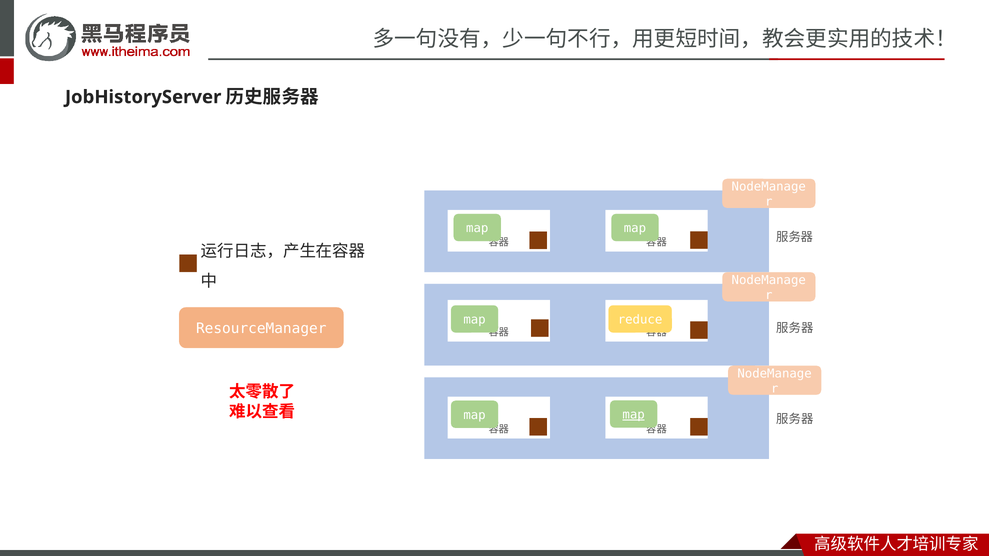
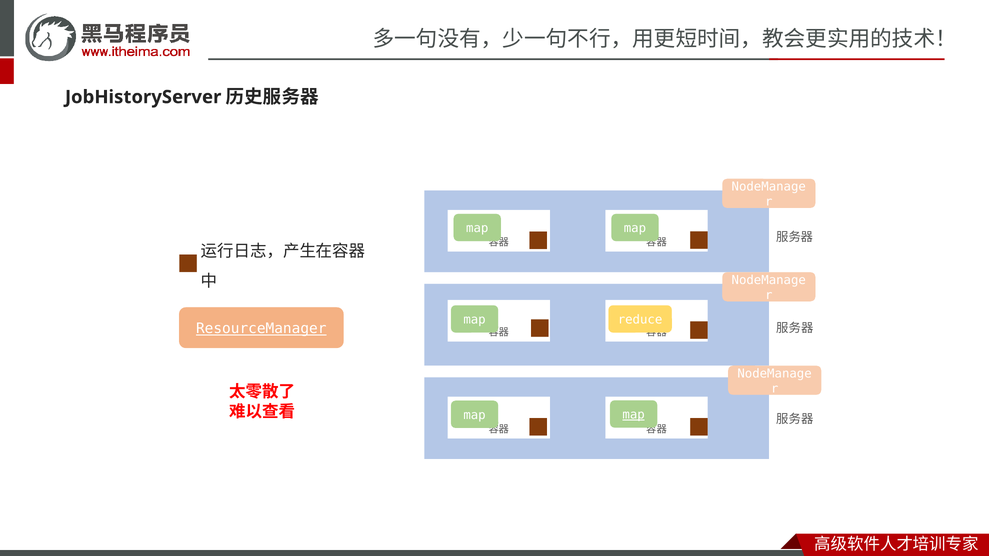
ResourceManager underline: none -> present
